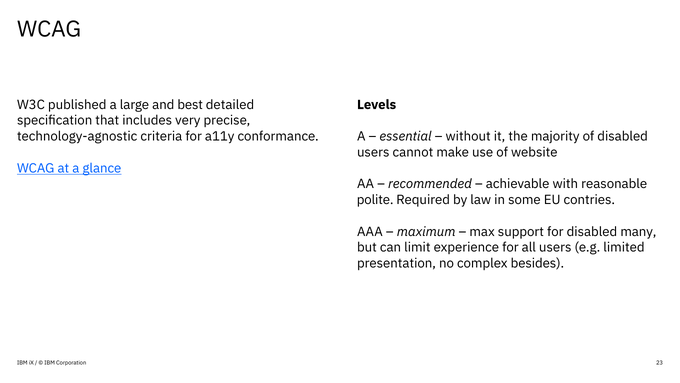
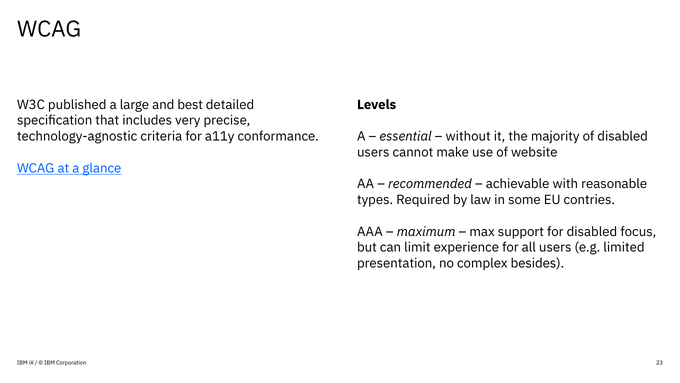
polite: polite -> types
many: many -> focus
